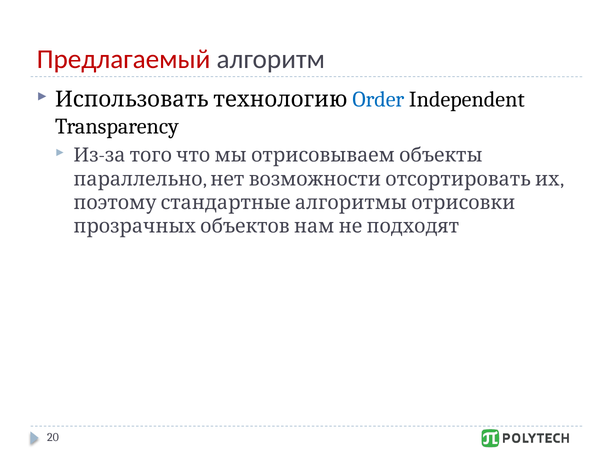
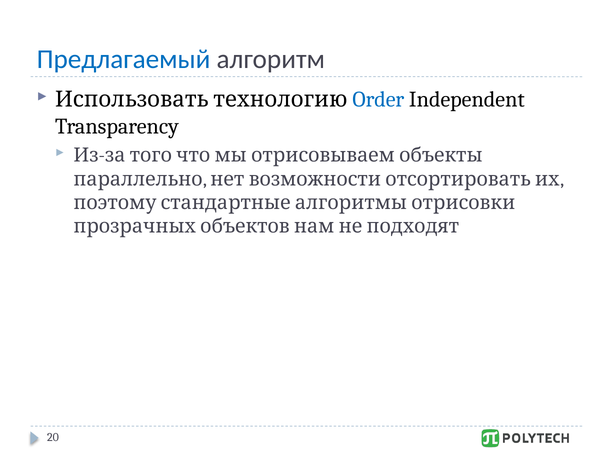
Предлагаемый colour: red -> blue
